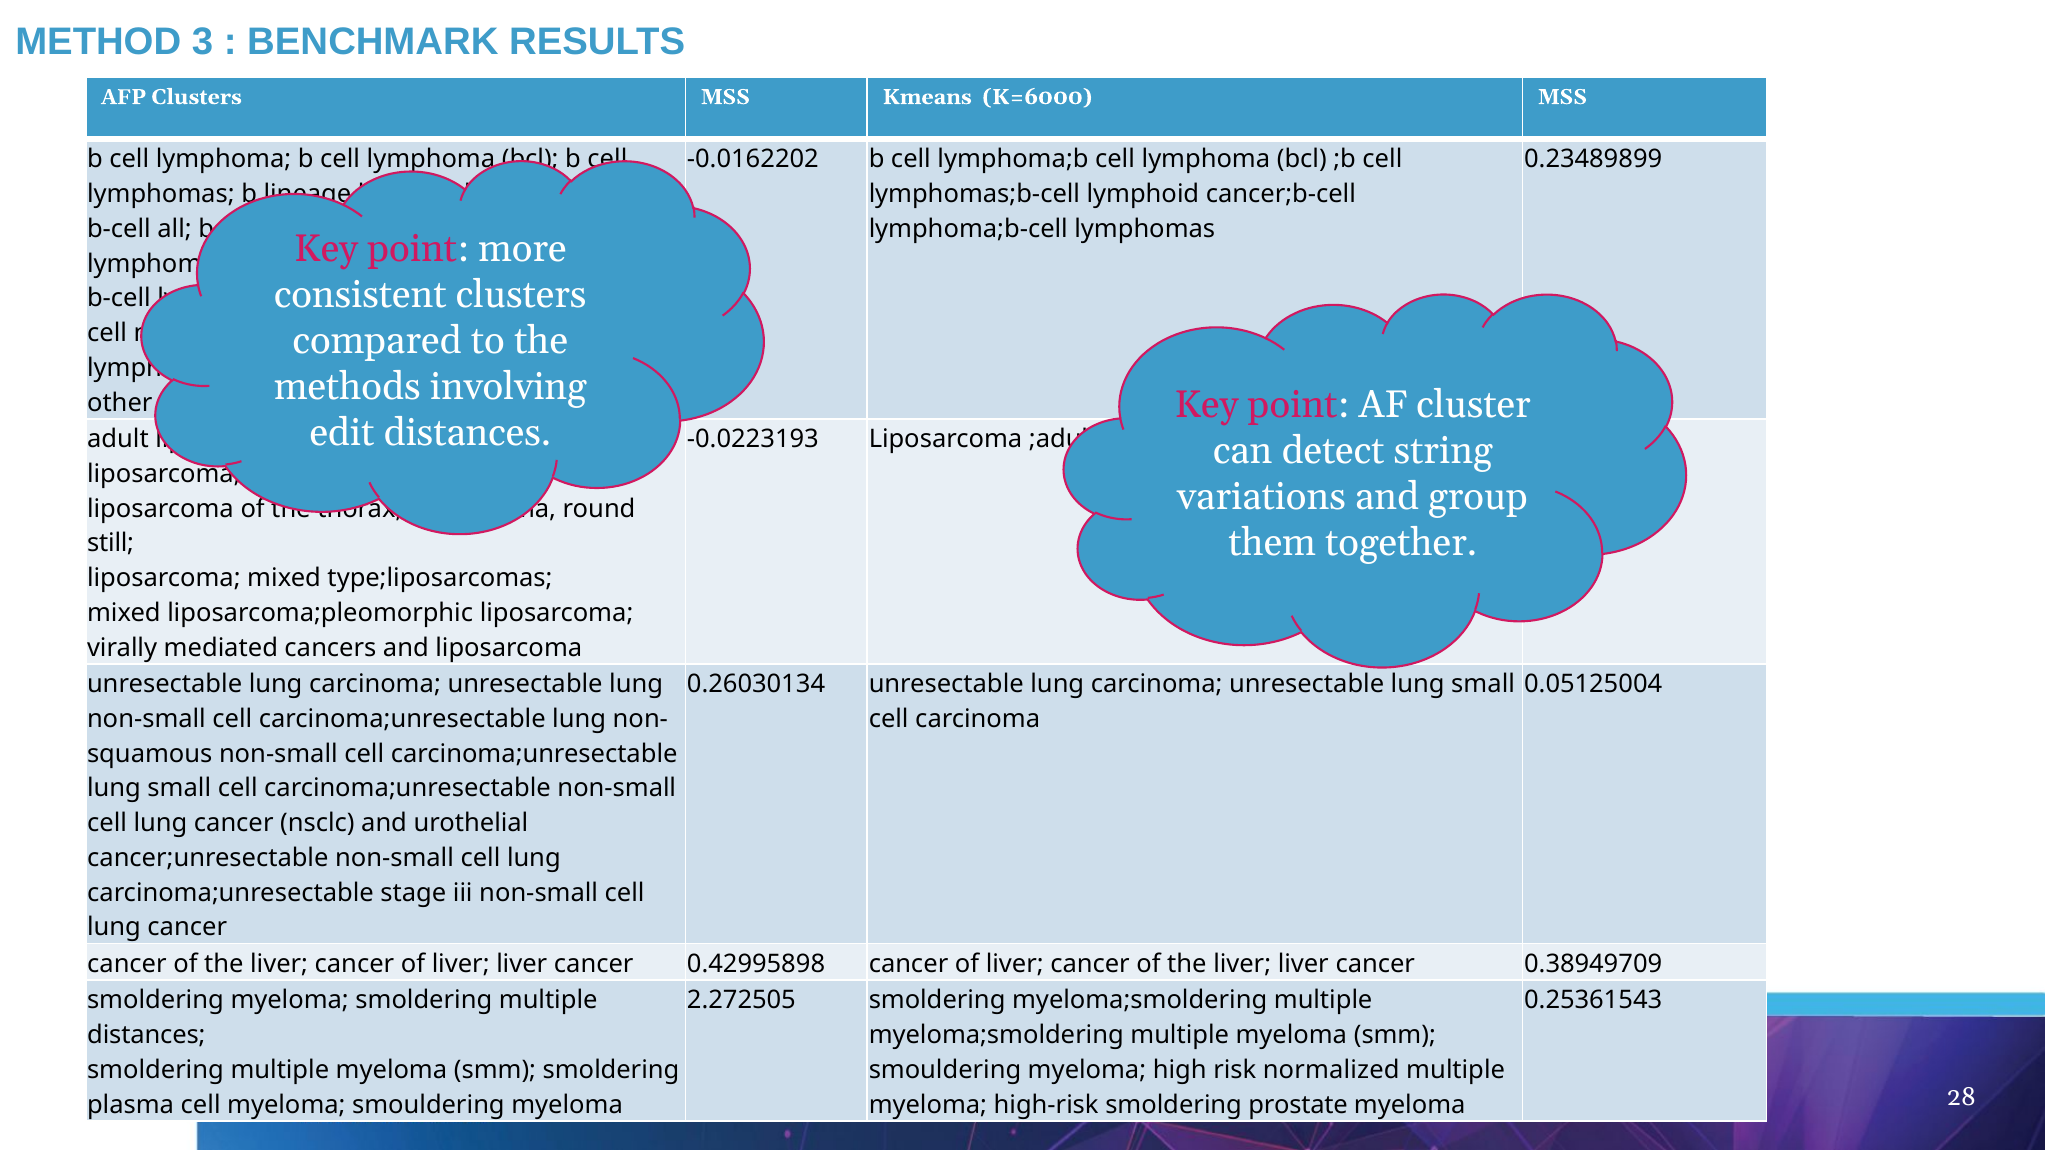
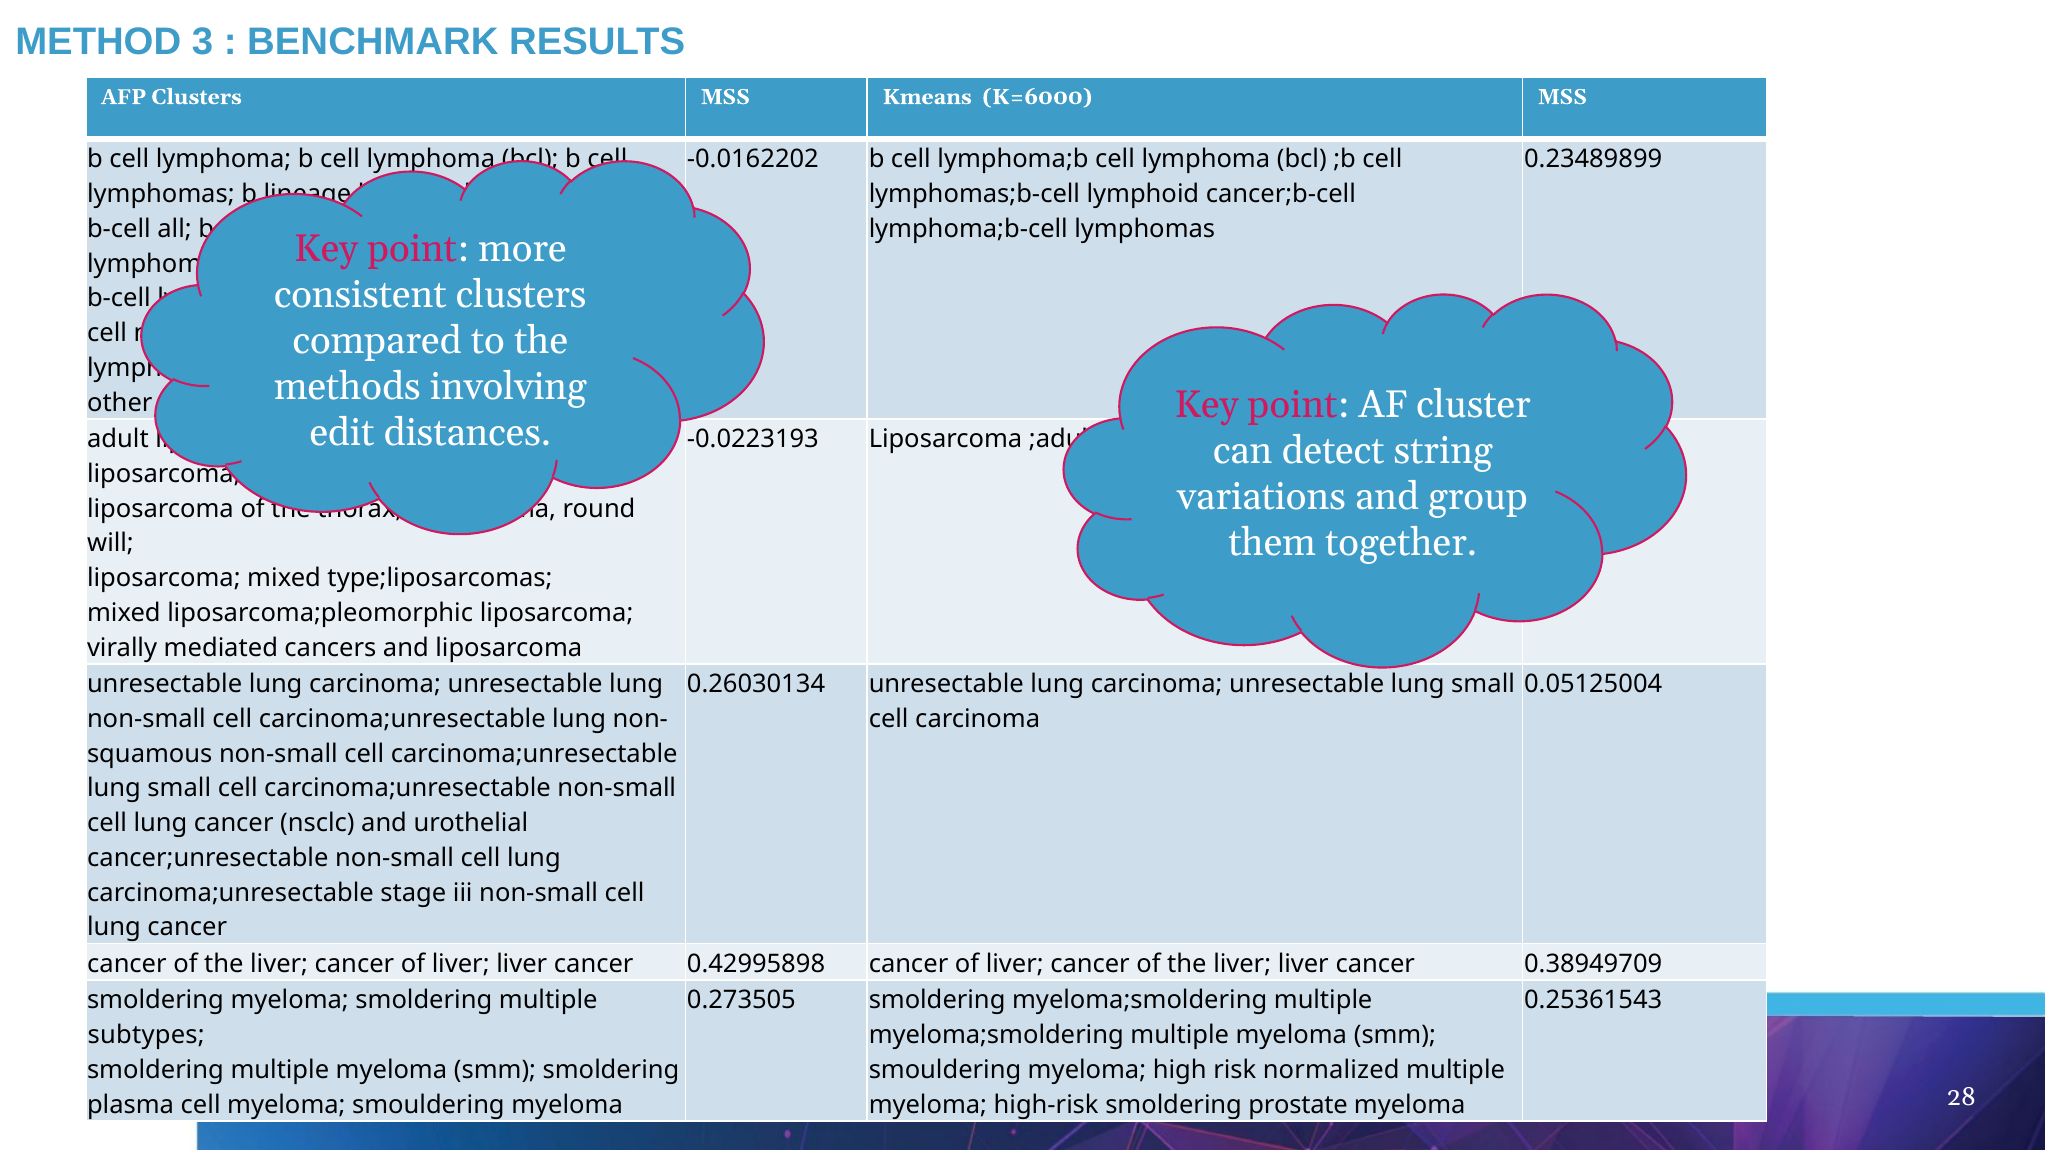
still: still -> will
2.272505: 2.272505 -> 0.273505
distances at (146, 1035): distances -> subtypes
